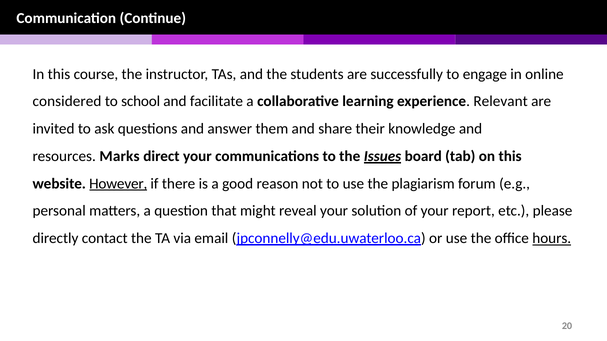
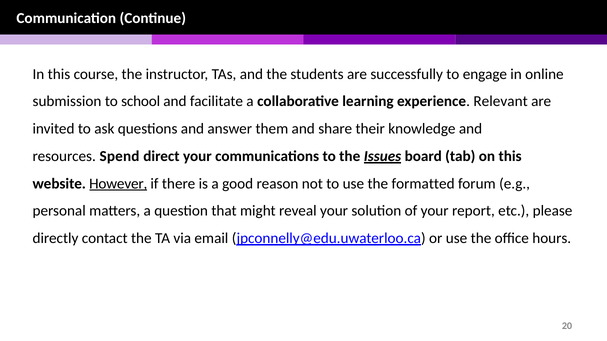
considered: considered -> submission
Marks: Marks -> Spend
plagiarism: plagiarism -> formatted
hours underline: present -> none
